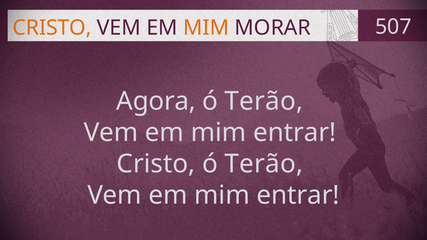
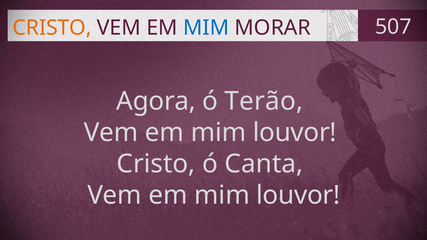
MIM at (206, 28) colour: orange -> blue
entrar at (295, 133): entrar -> louvor
Cristo ó Terão: Terão -> Canta
entrar at (298, 195): entrar -> louvor
